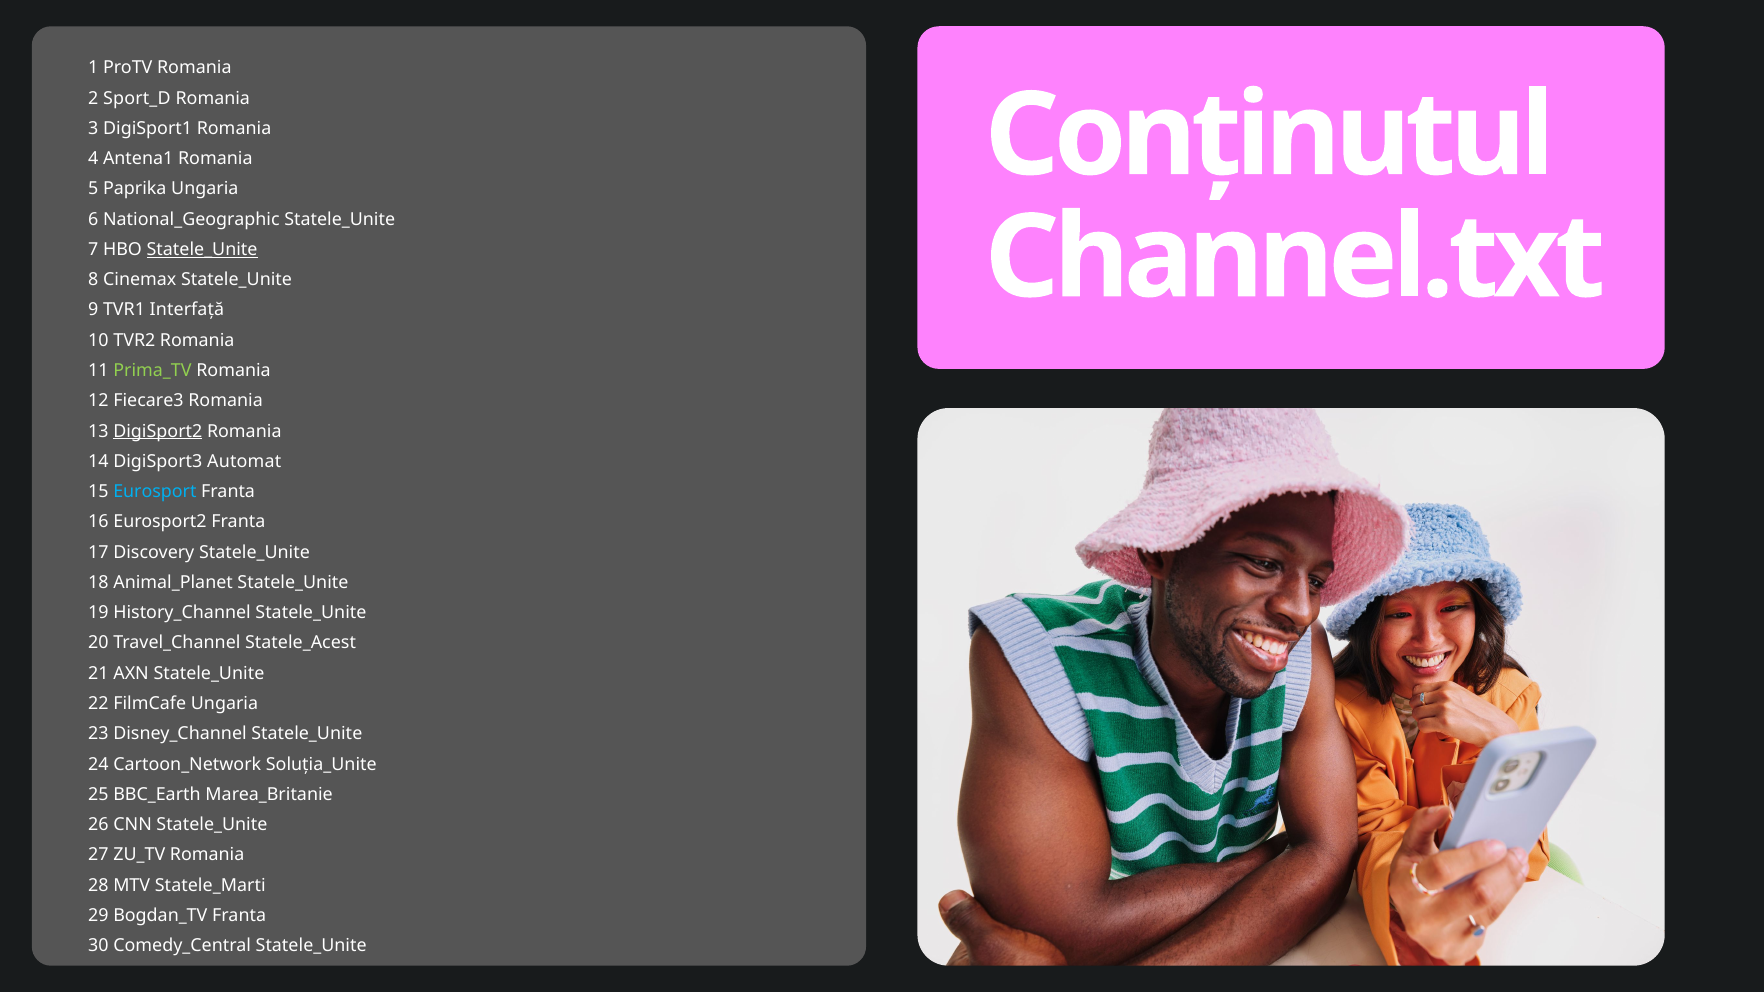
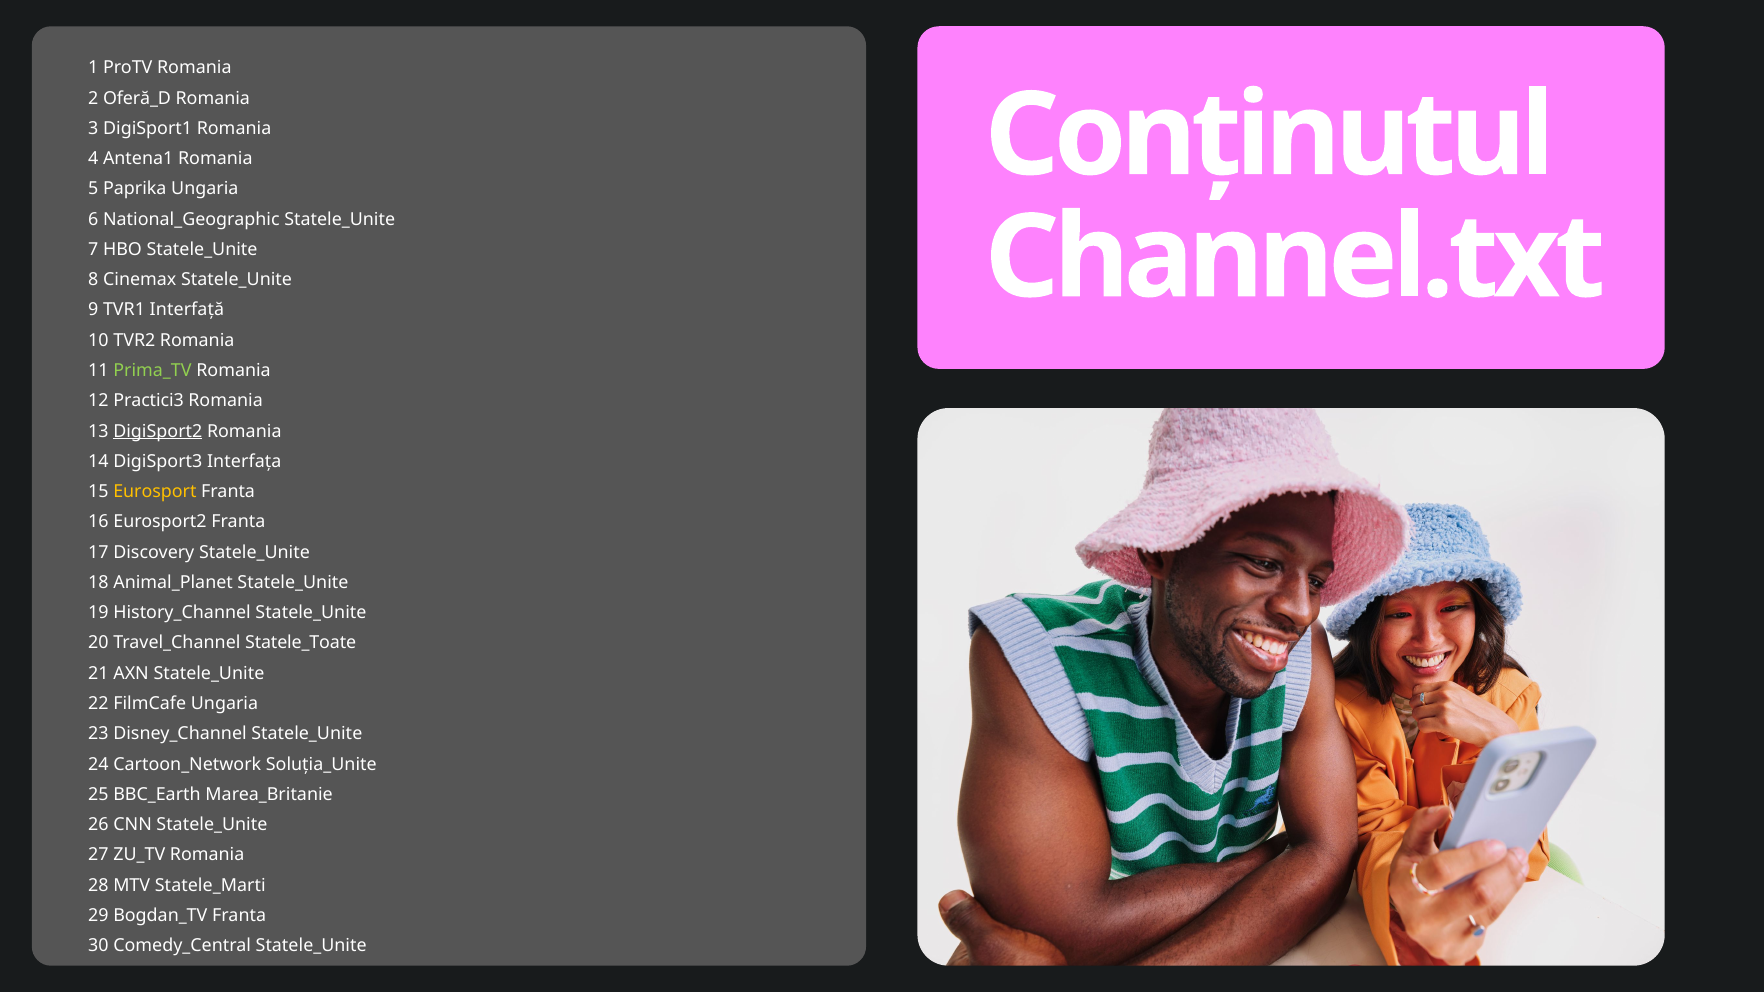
Sport_D: Sport_D -> Oferă_D
Statele_Unite at (202, 250) underline: present -> none
Fiecare3: Fiecare3 -> Practici3
Automat: Automat -> Interfața
Eurosport colour: light blue -> yellow
Statele_Acest: Statele_Acest -> Statele_Toate
